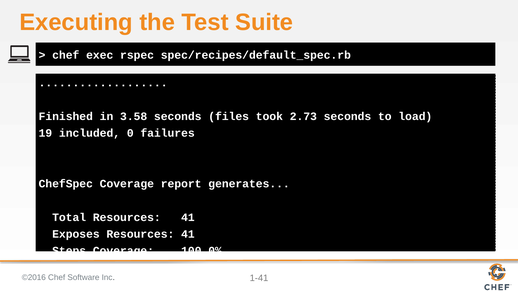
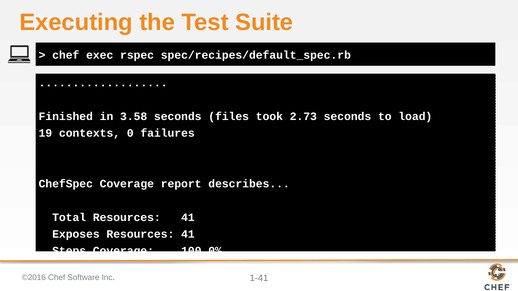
included: included -> contexts
generates: generates -> describes
